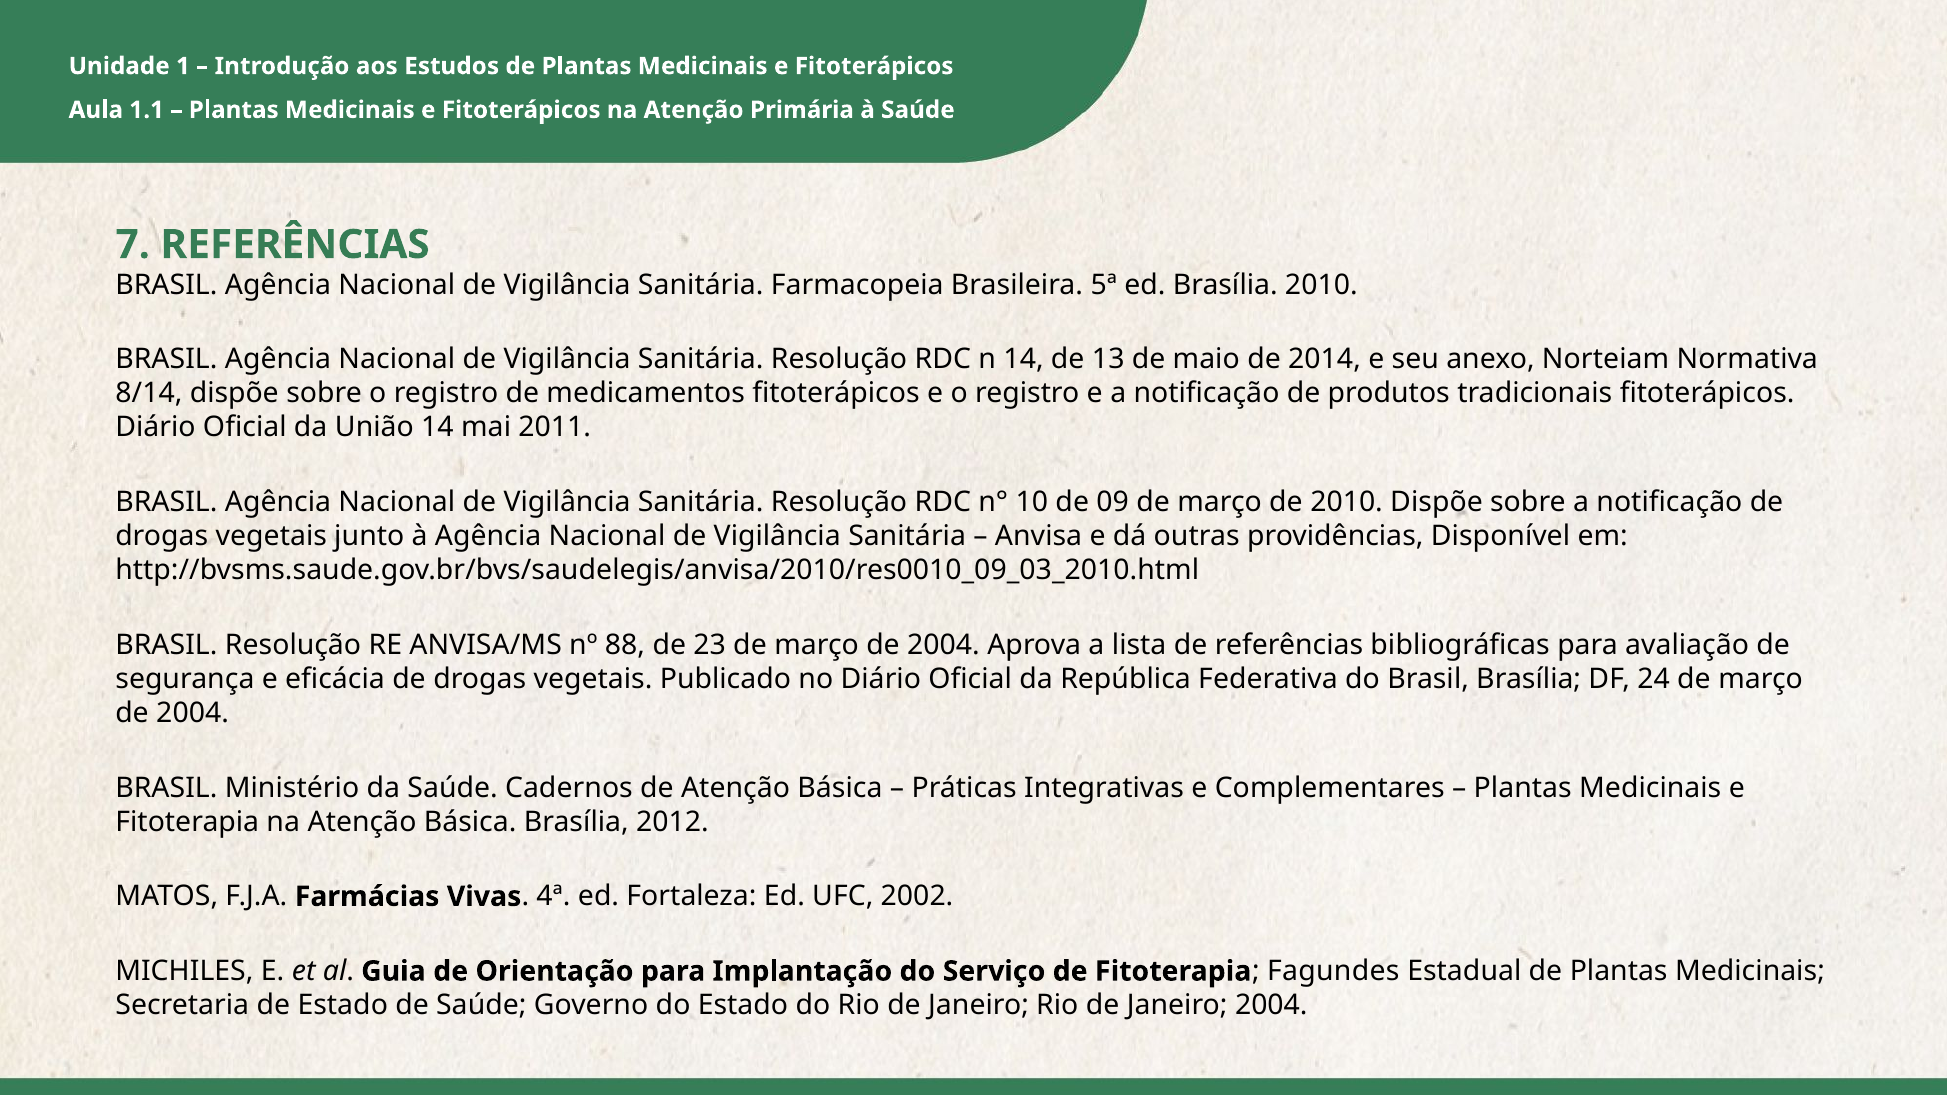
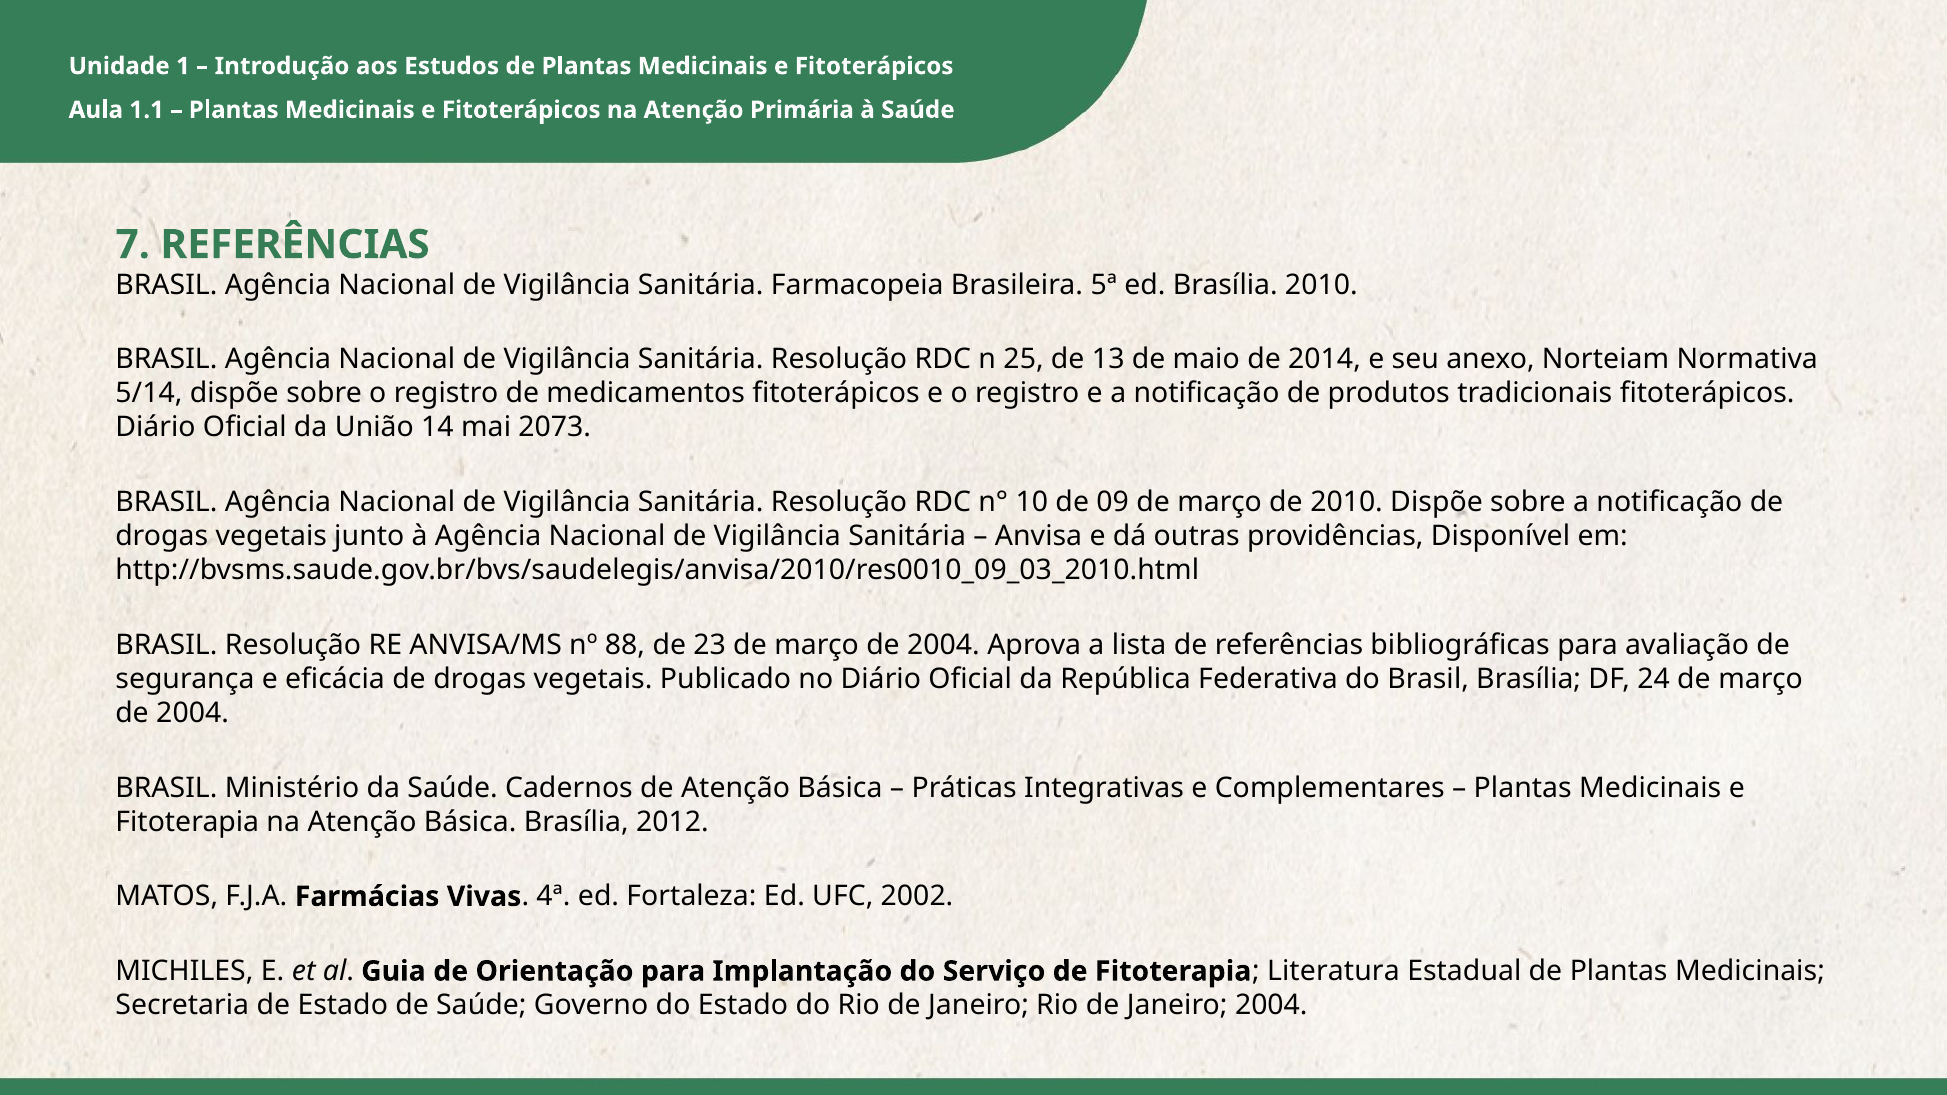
n 14: 14 -> 25
8/14: 8/14 -> 5/14
2011: 2011 -> 2073
Fagundes: Fagundes -> Literatura
